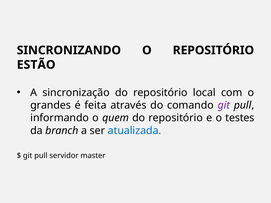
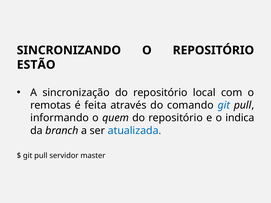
grandes: grandes -> remotas
git at (224, 105) colour: purple -> blue
testes: testes -> indica
